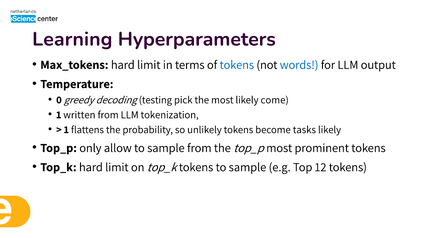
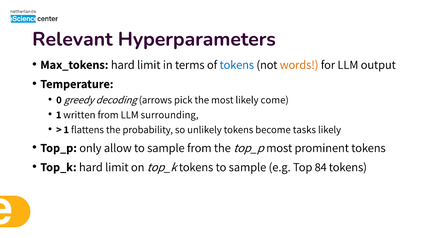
Learning: Learning -> Relevant
words colour: blue -> orange
testing: testing -> arrows
tokenization: tokenization -> surrounding
12: 12 -> 84
